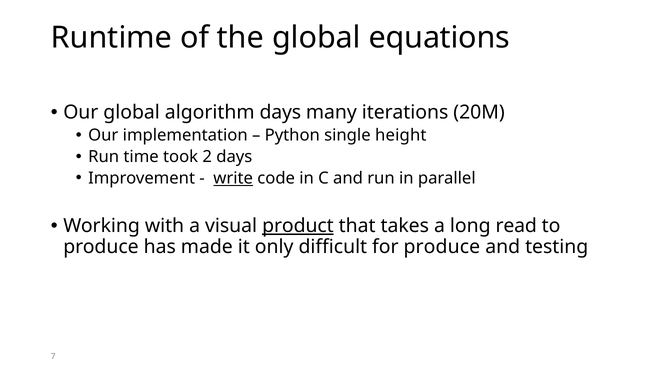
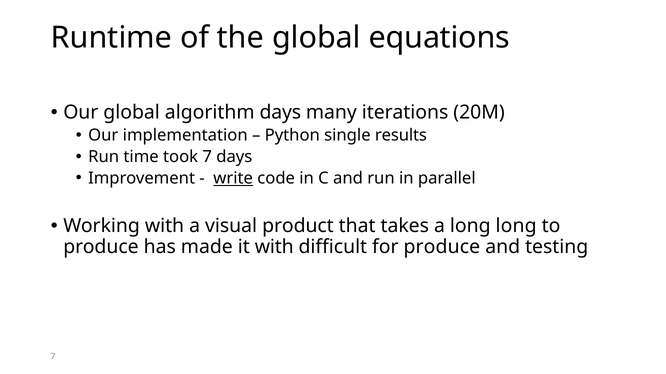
height: height -> results
took 2: 2 -> 7
product underline: present -> none
long read: read -> long
it only: only -> with
